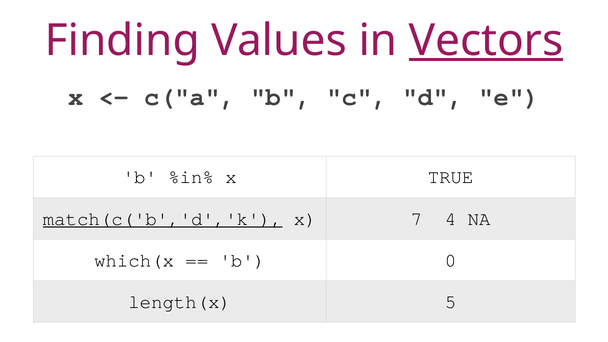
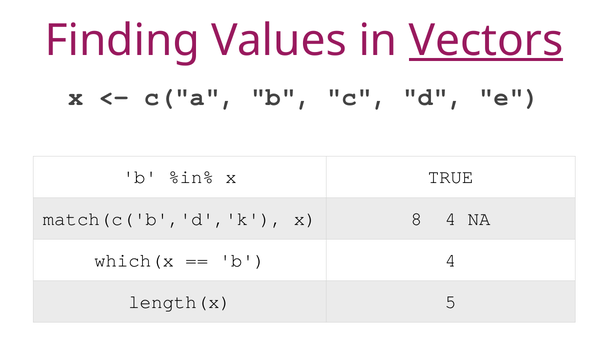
match(c('b','d','k underline: present -> none
7: 7 -> 8
b 0: 0 -> 4
